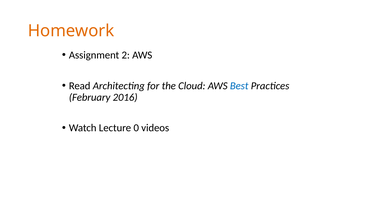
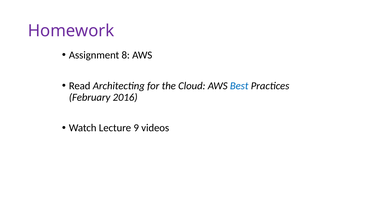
Homework colour: orange -> purple
2: 2 -> 8
0: 0 -> 9
